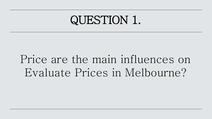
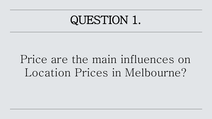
Evaluate: Evaluate -> Location
